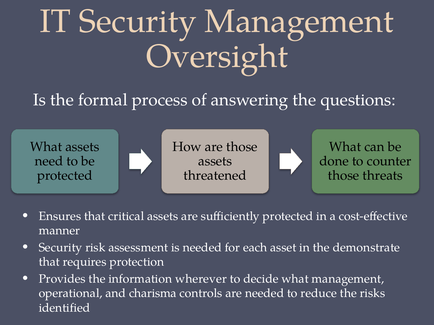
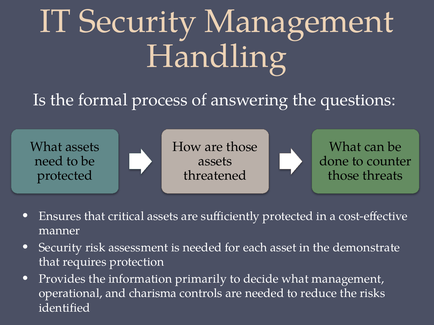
Oversight: Oversight -> Handling
wherever: wherever -> primarily
